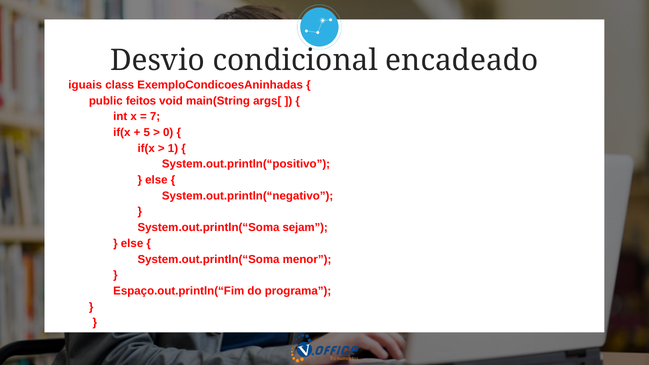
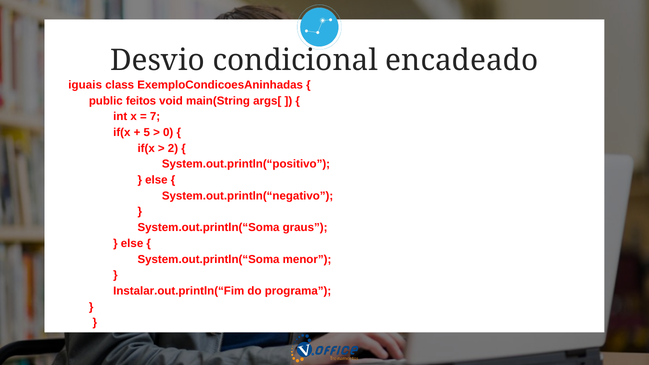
1: 1 -> 2
sejam: sejam -> graus
Espaço.out.println(“Fim: Espaço.out.println(“Fim -> Instalar.out.println(“Fim
